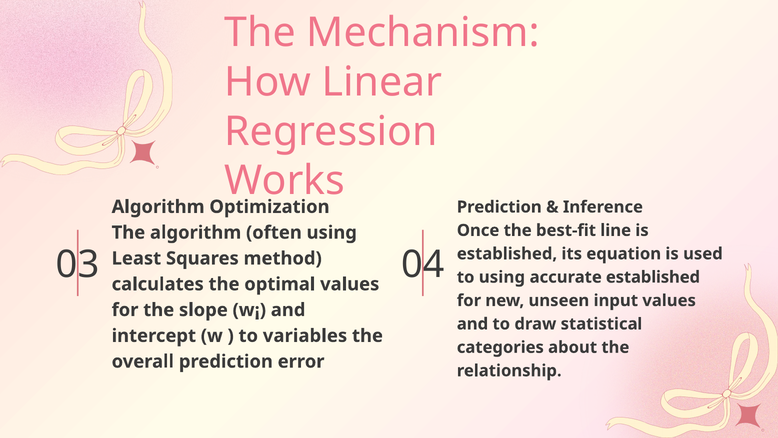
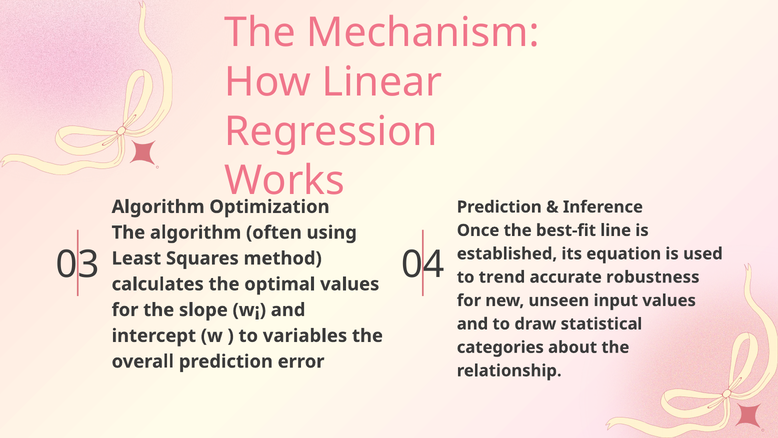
to using: using -> trend
accurate established: established -> robustness
